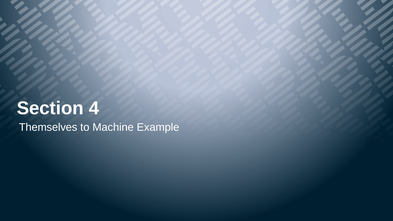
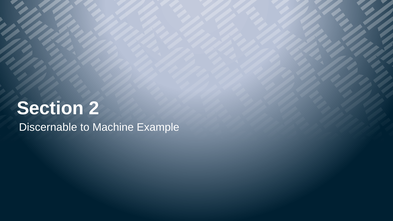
4: 4 -> 2
Themselves: Themselves -> Discernable
